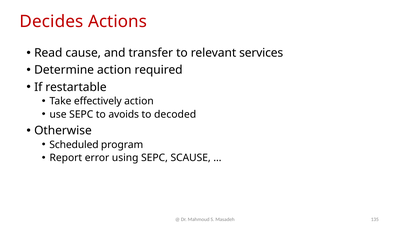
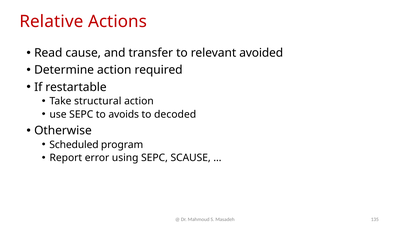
Decides: Decides -> Relative
services: services -> avoided
effectively: effectively -> structural
